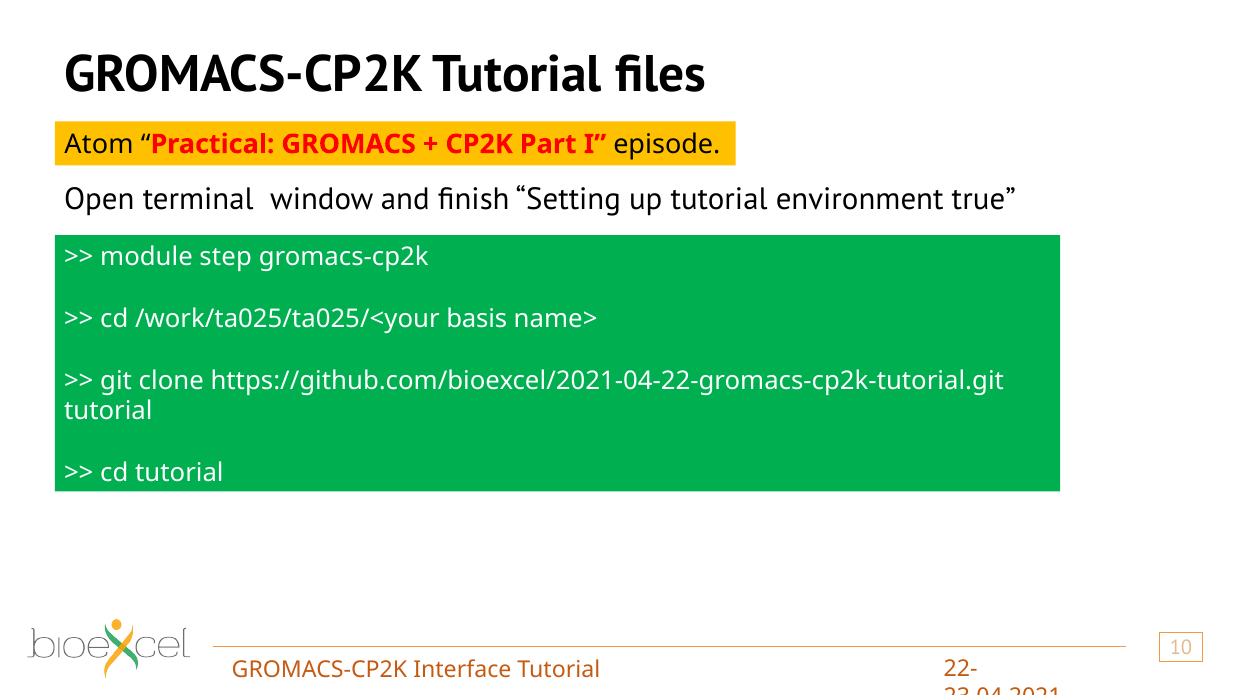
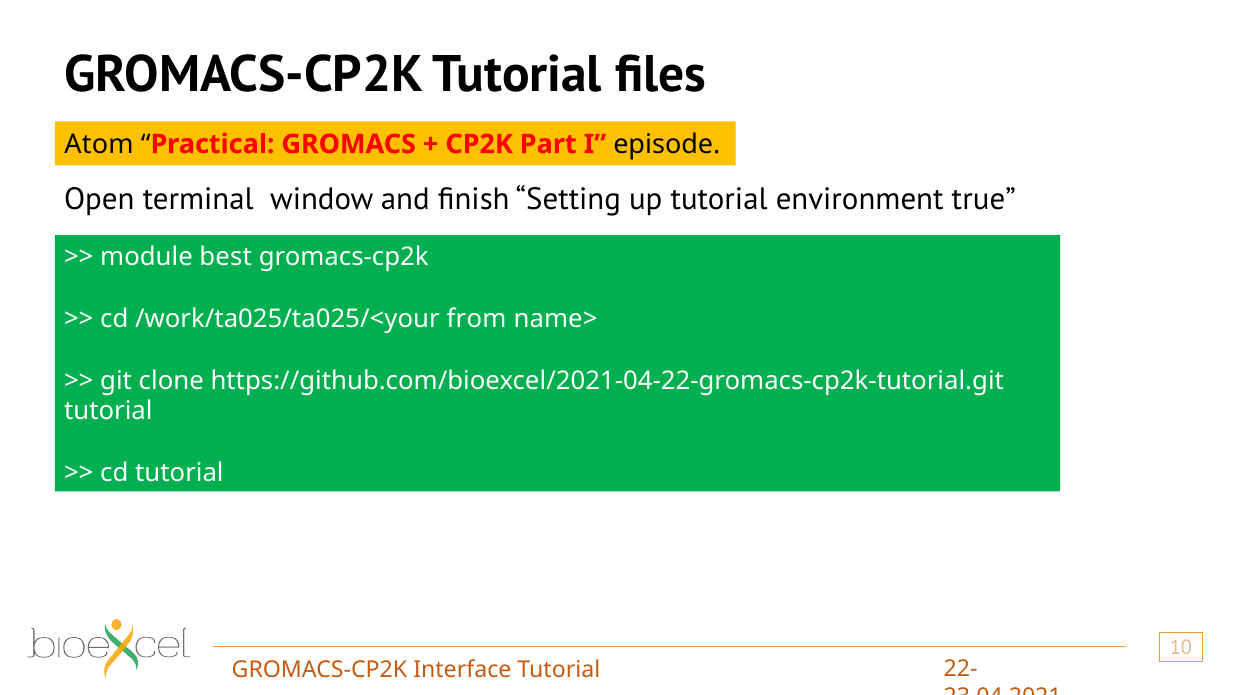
step: step -> best
basis: basis -> from
